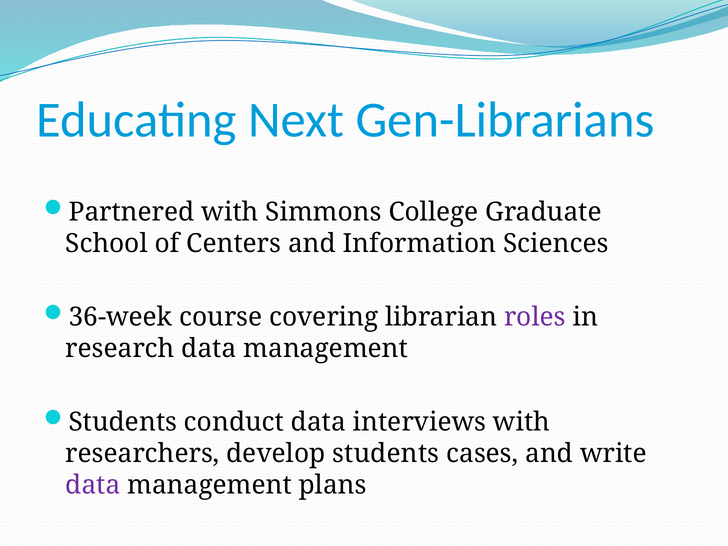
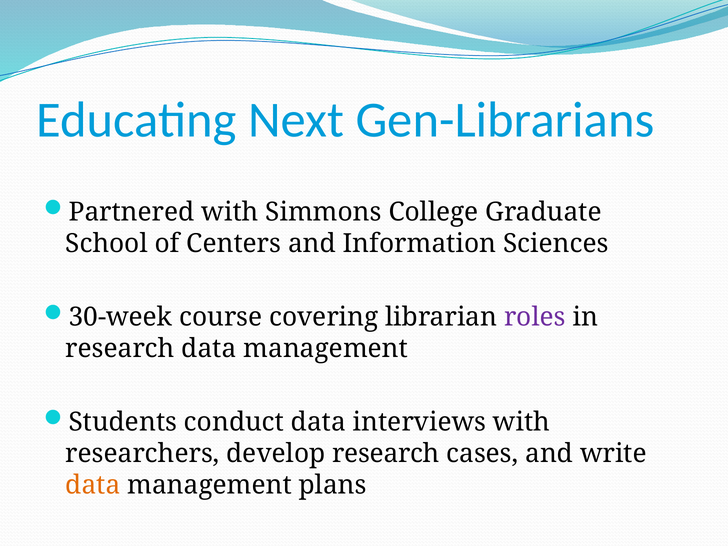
36-week: 36-week -> 30-week
develop students: students -> research
data at (93, 485) colour: purple -> orange
